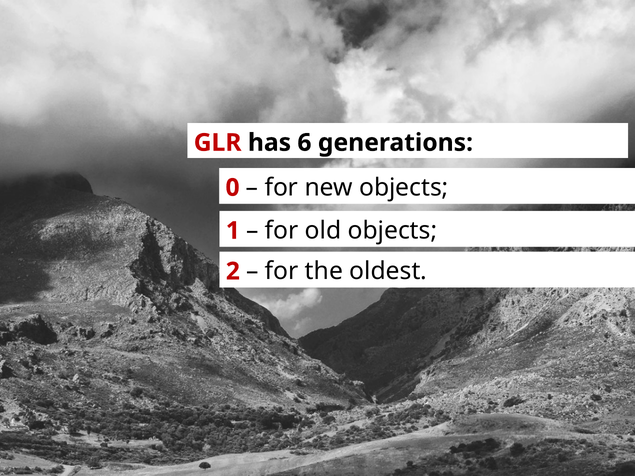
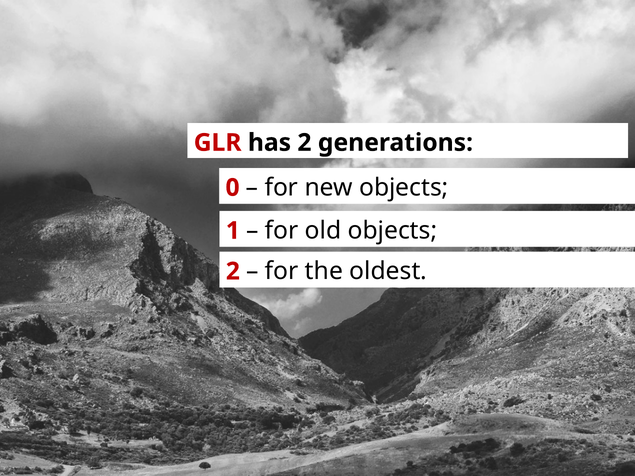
has 6: 6 -> 2
